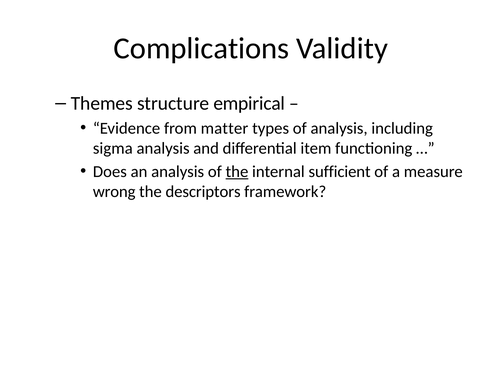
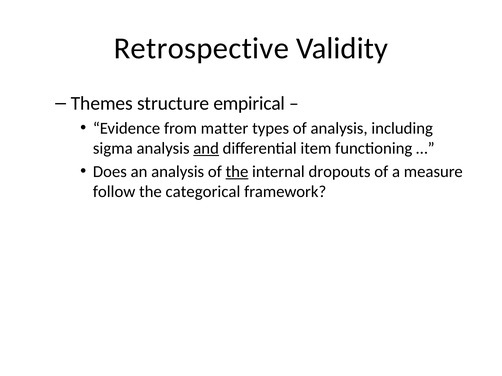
Complications: Complications -> Retrospective
and underline: none -> present
sufficient: sufficient -> dropouts
wrong: wrong -> follow
descriptors: descriptors -> categorical
